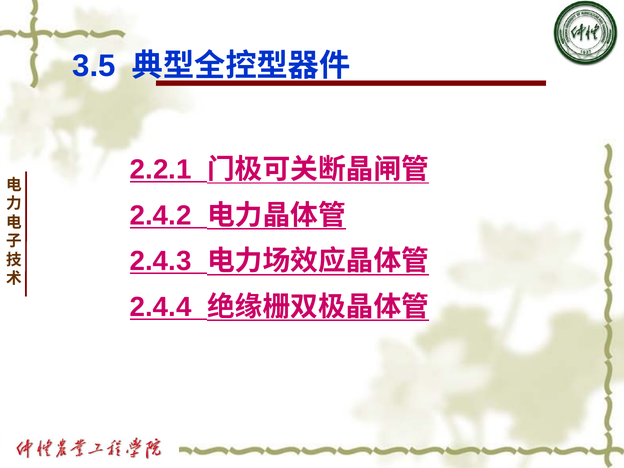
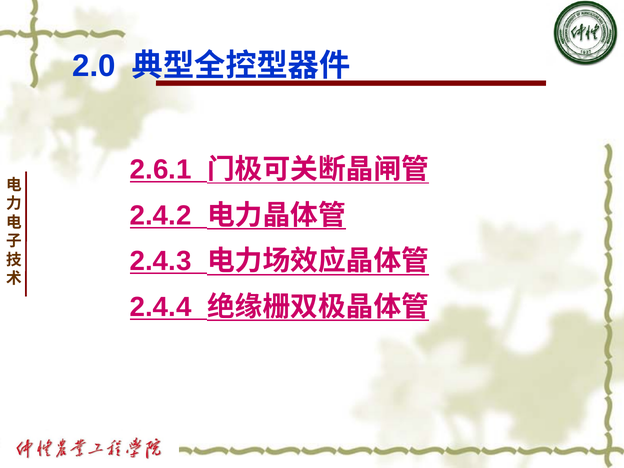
3.5: 3.5 -> 2.0
2.2.1: 2.2.1 -> 2.6.1
